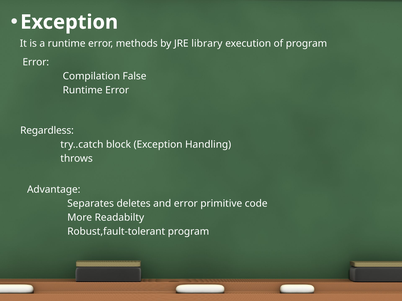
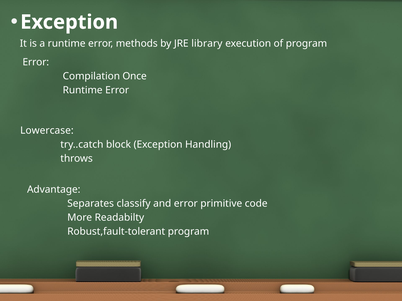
False: False -> Once
Regardless: Regardless -> Lowercase
deletes: deletes -> classify
